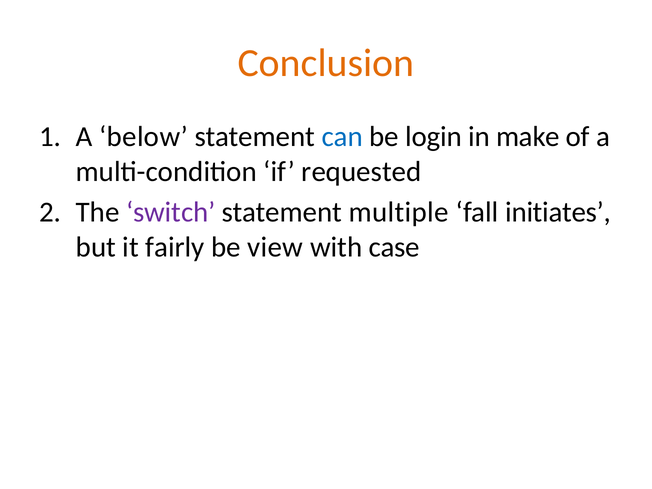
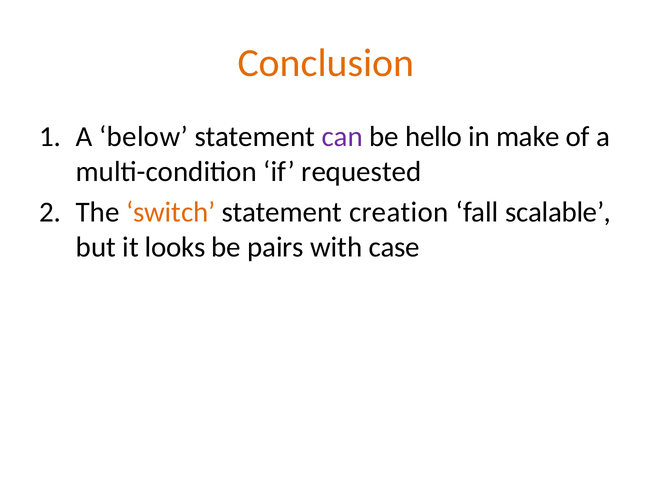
can colour: blue -> purple
login: login -> hello
switch colour: purple -> orange
multiple: multiple -> creation
initiates: initiates -> scalable
fairly: fairly -> looks
view: view -> pairs
